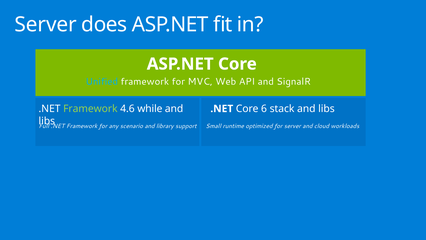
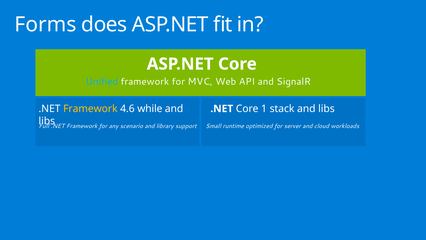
Server at (46, 24): Server -> Forms
Framework at (90, 109) colour: light green -> yellow
6: 6 -> 1
